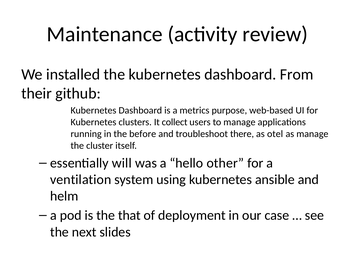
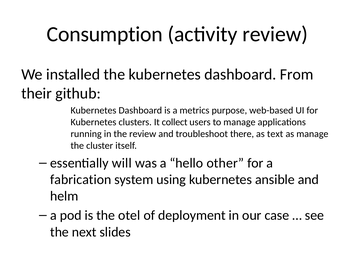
Maintenance: Maintenance -> Consumption
the before: before -> review
otel: otel -> text
ventilation: ventilation -> fabrication
that: that -> otel
